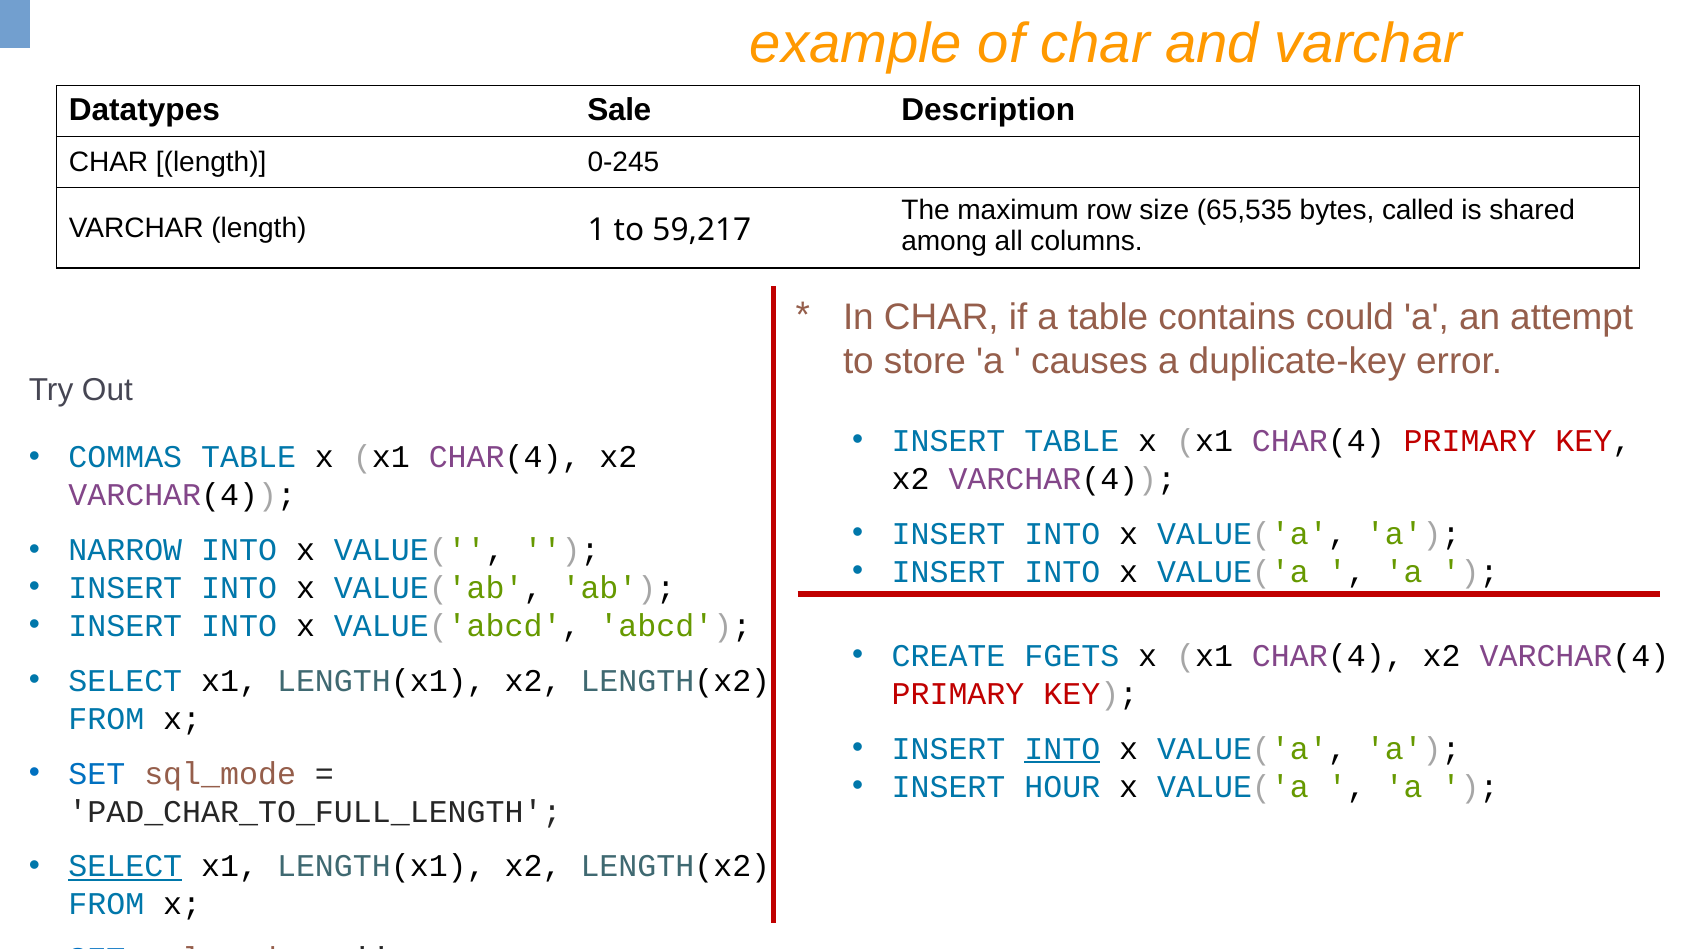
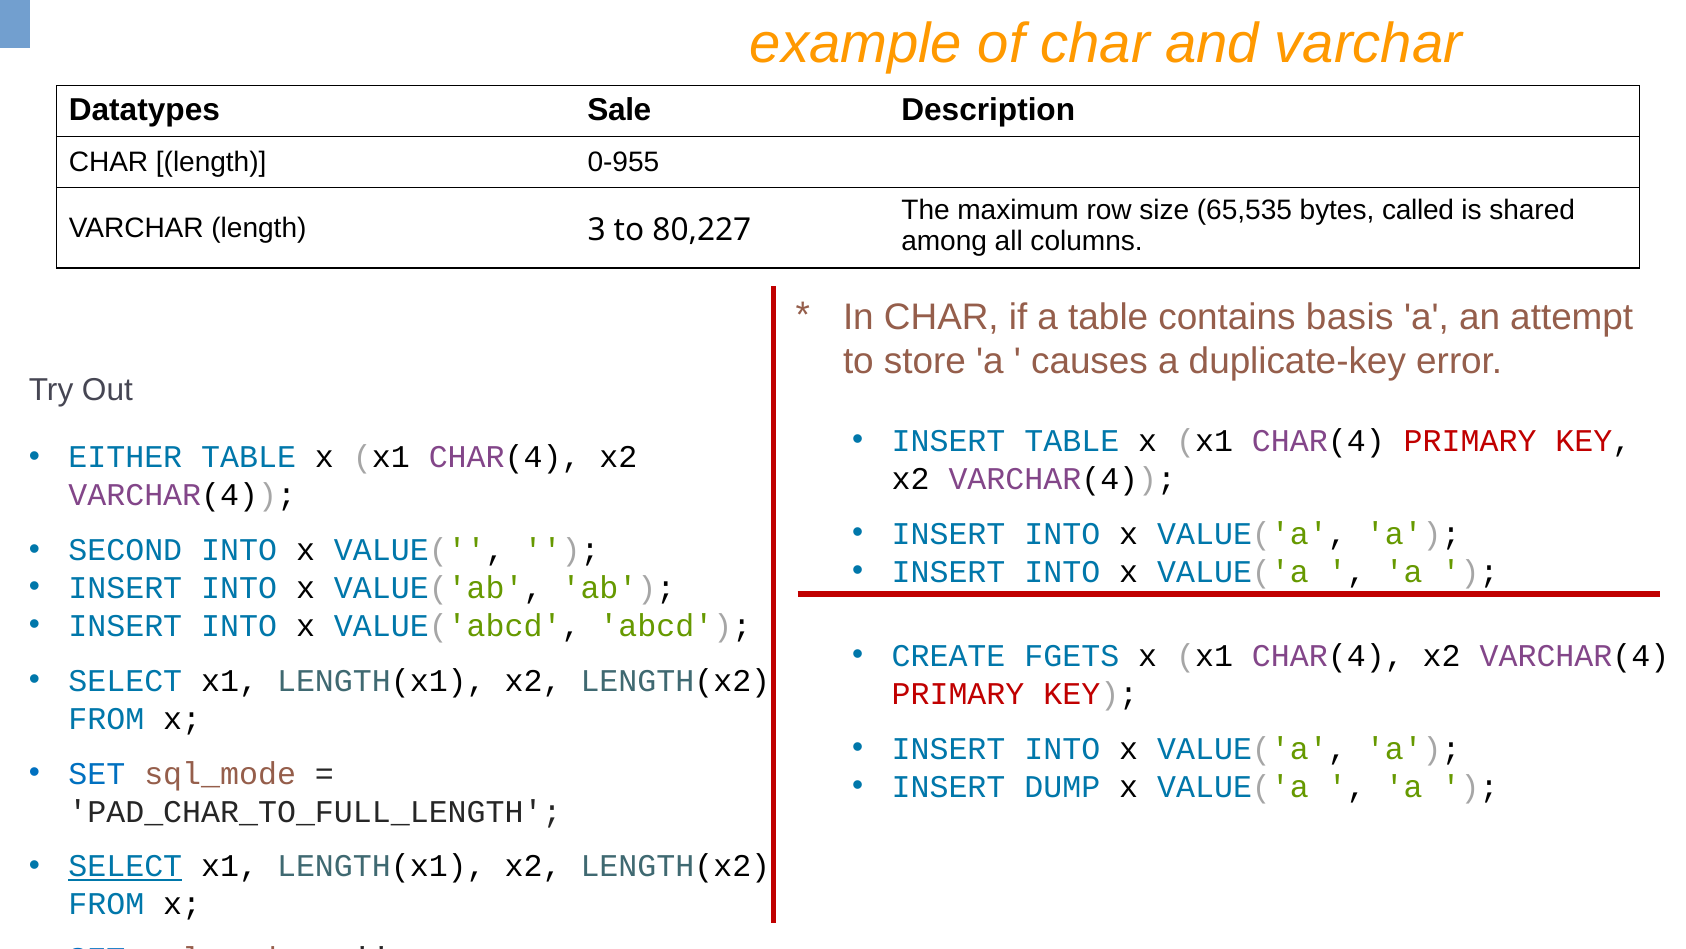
0-245: 0-245 -> 0-955
1: 1 -> 3
59,217: 59,217 -> 80,227
could: could -> basis
COMMAS: COMMAS -> EITHER
NARROW: NARROW -> SECOND
INTO at (1062, 748) underline: present -> none
HOUR: HOUR -> DUMP
